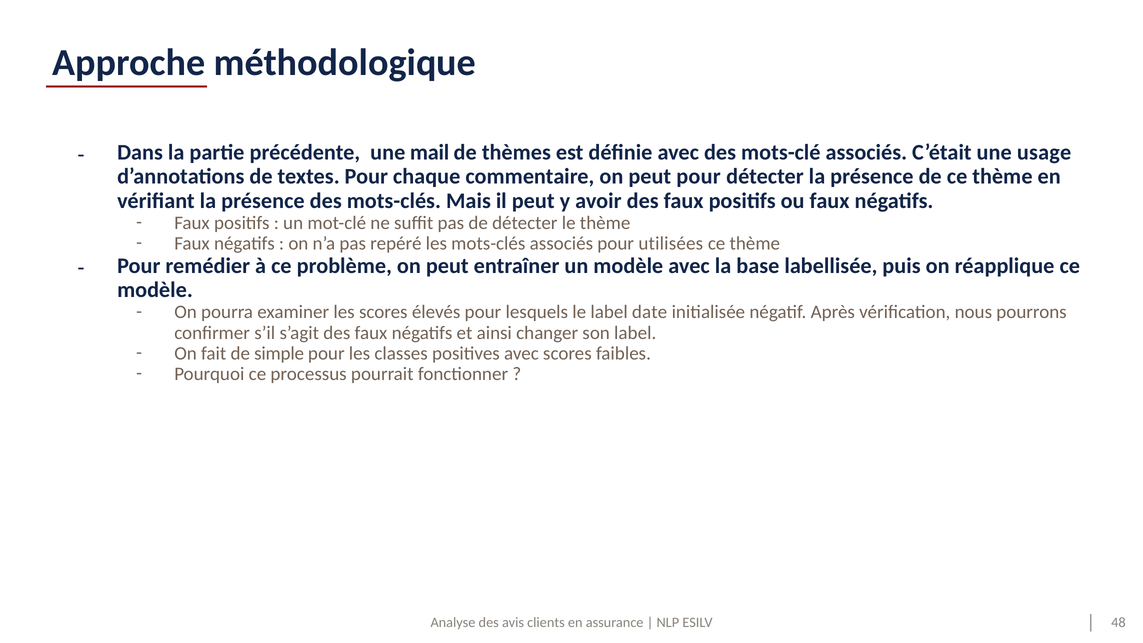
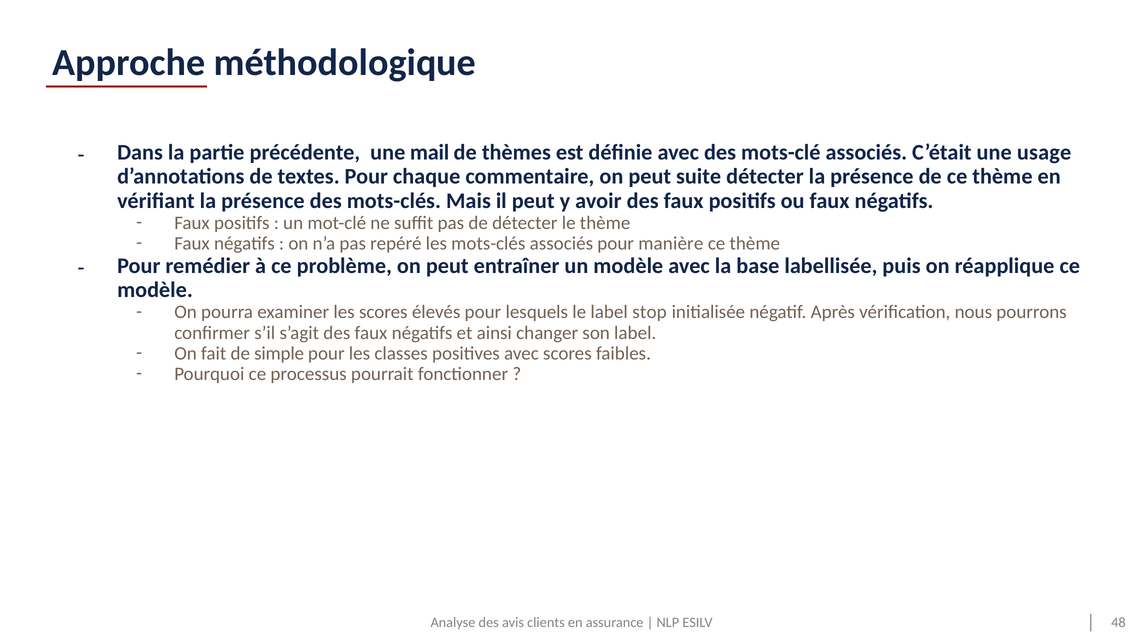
peut pour: pour -> suite
utilisées: utilisées -> manière
date: date -> stop
